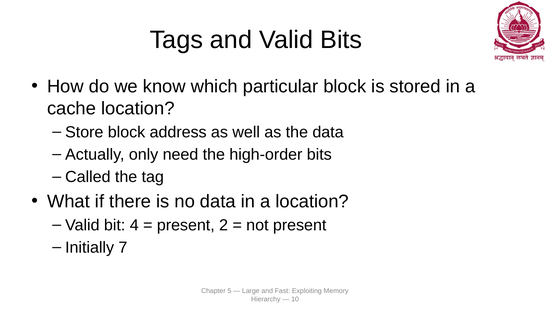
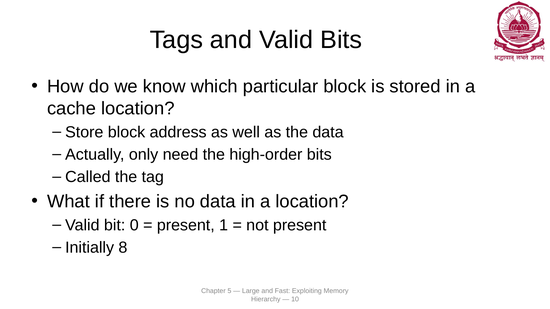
4: 4 -> 0
2: 2 -> 1
7: 7 -> 8
